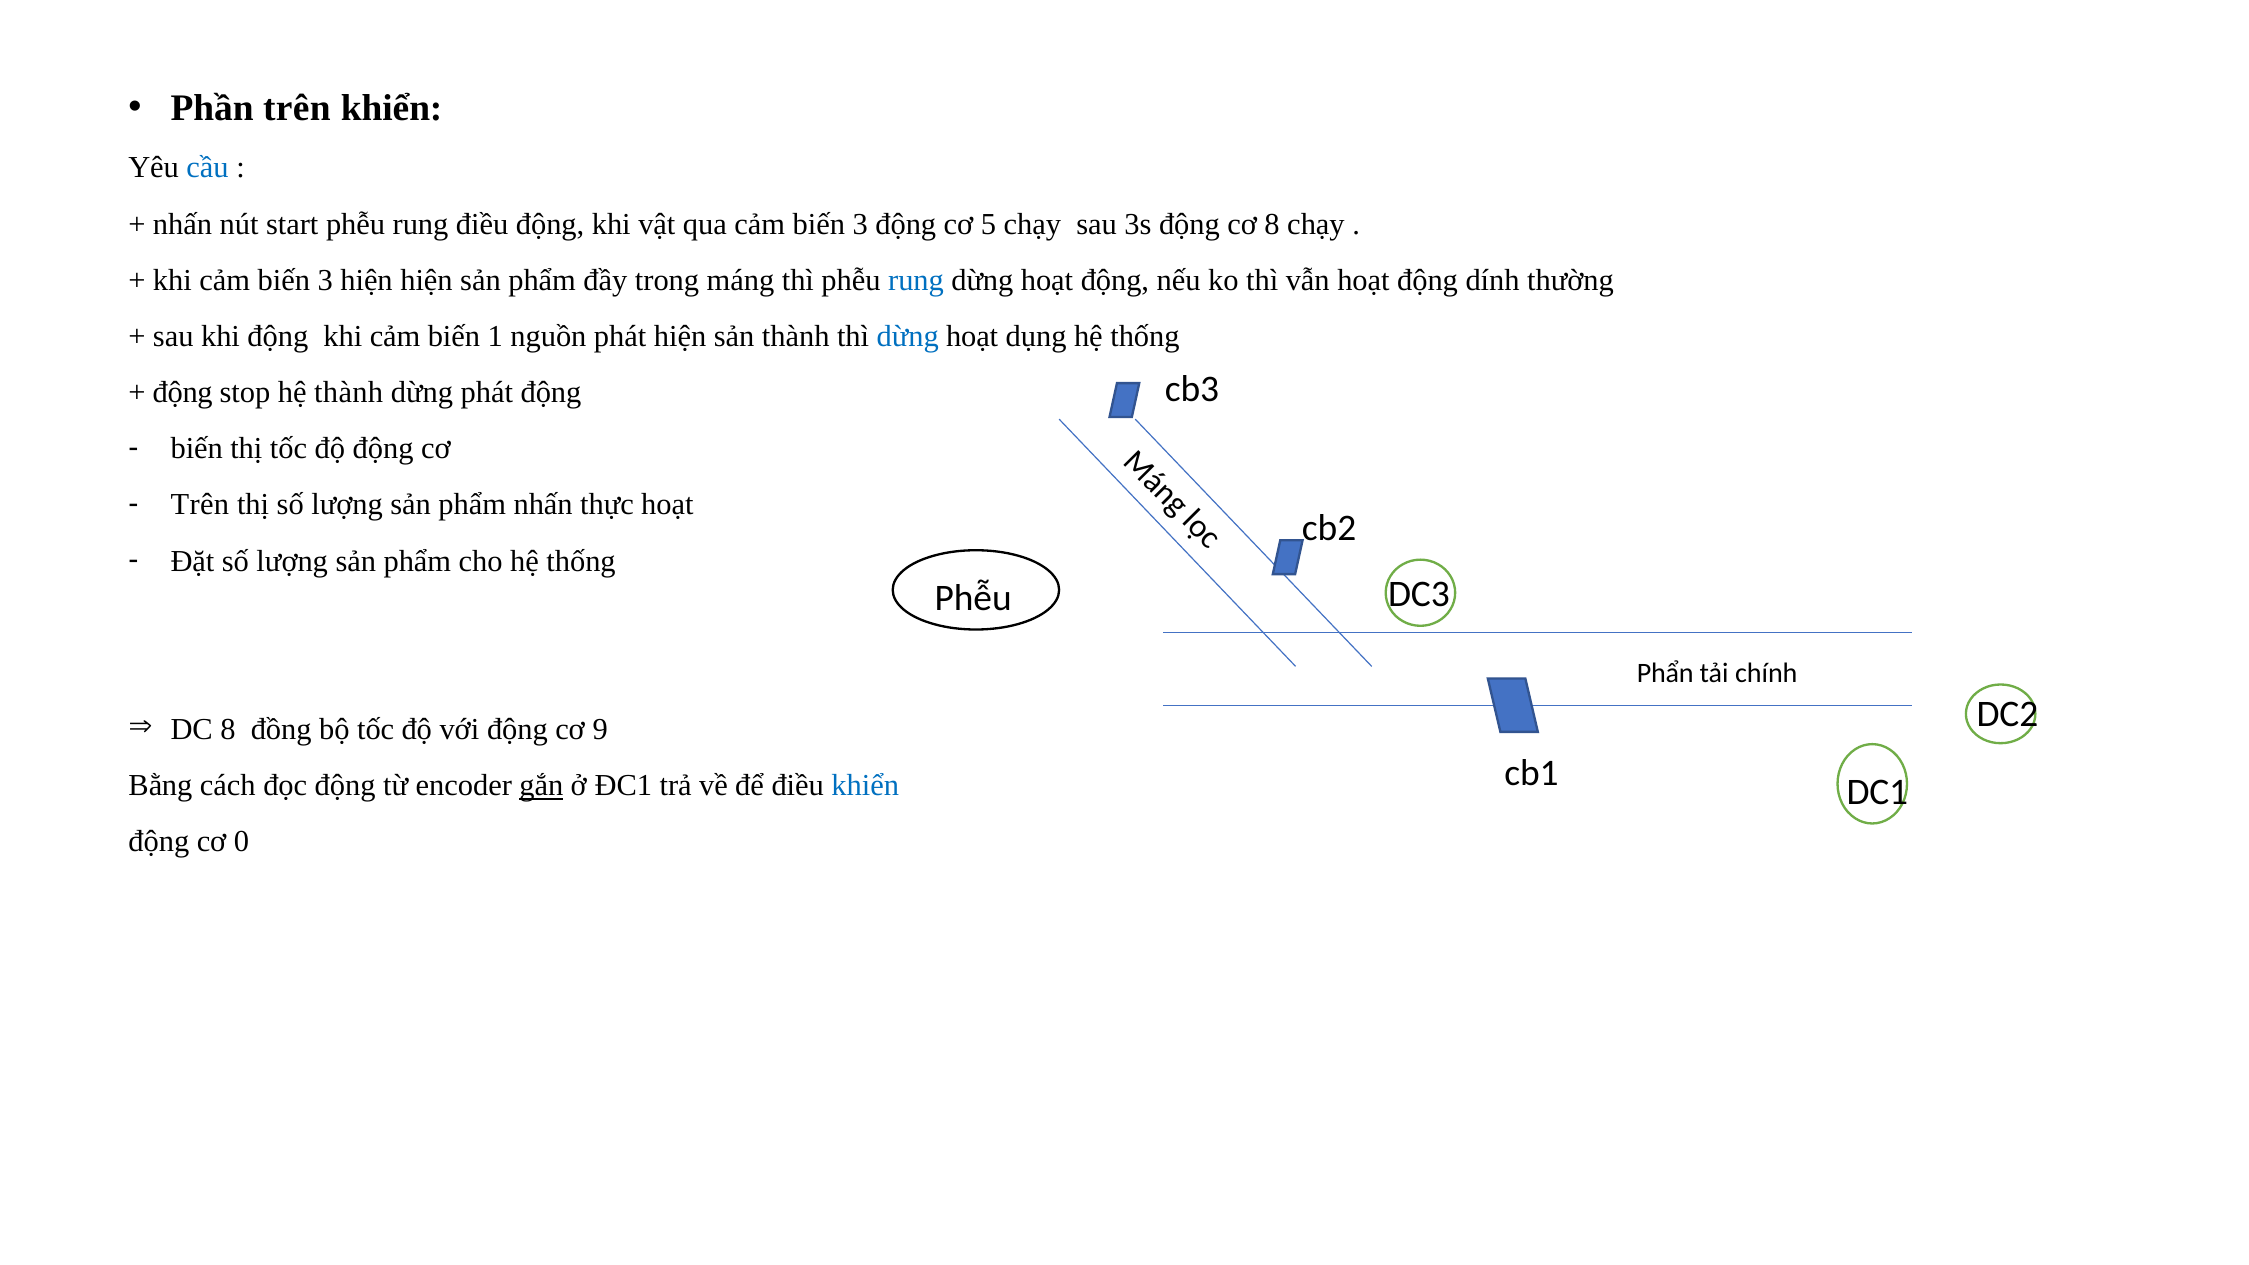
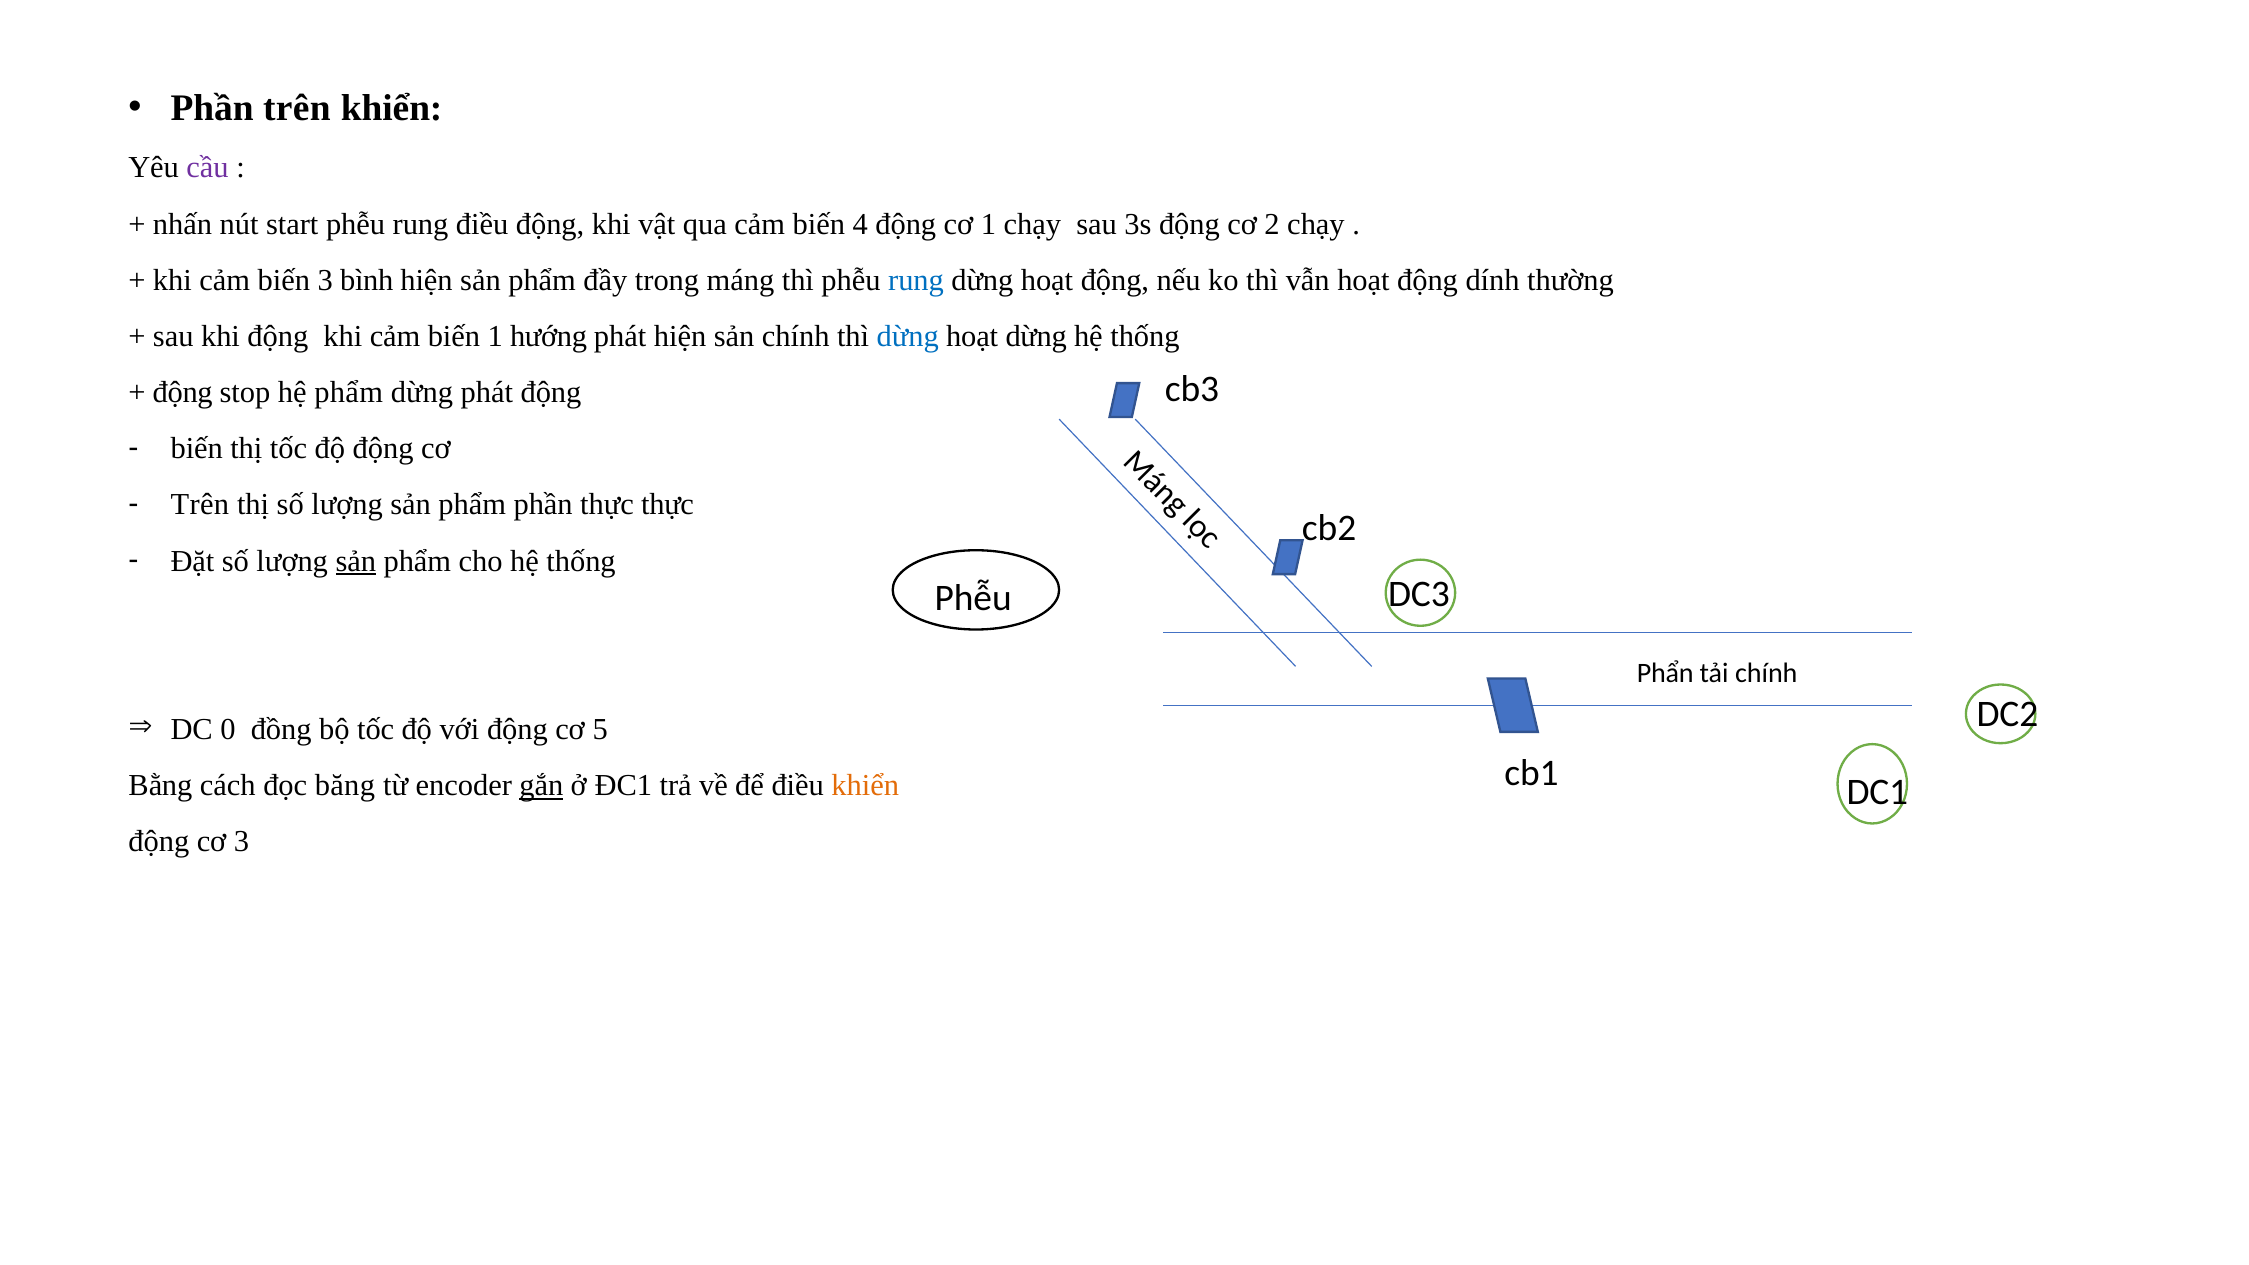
cầu colour: blue -> purple
qua cảm biến 3: 3 -> 4
cơ 5: 5 -> 1
cơ 8: 8 -> 2
3 hiện: hiện -> bình
nguồn: nguồn -> hướng
sản thành: thành -> chính
hoạt dụng: dụng -> dừng
hệ thành: thành -> phẩm
phẩm nhấn: nhấn -> phần
thực hoạt: hoạt -> thực
sản at (356, 561) underline: none -> present
DC 8: 8 -> 0
9: 9 -> 5
đọc động: động -> băng
khiển at (865, 786) colour: blue -> orange
cơ 0: 0 -> 3
